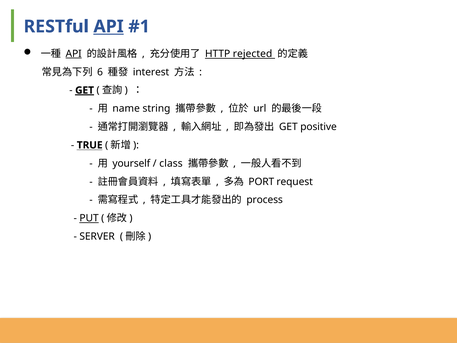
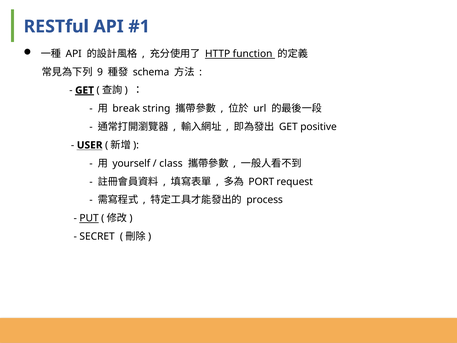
API at (109, 27) underline: present -> none
API at (74, 54) underline: present -> none
rejected: rejected -> function
6: 6 -> 9
interest: interest -> schema
name: name -> break
TRUE: TRUE -> USER
SERVER: SERVER -> SECRET
